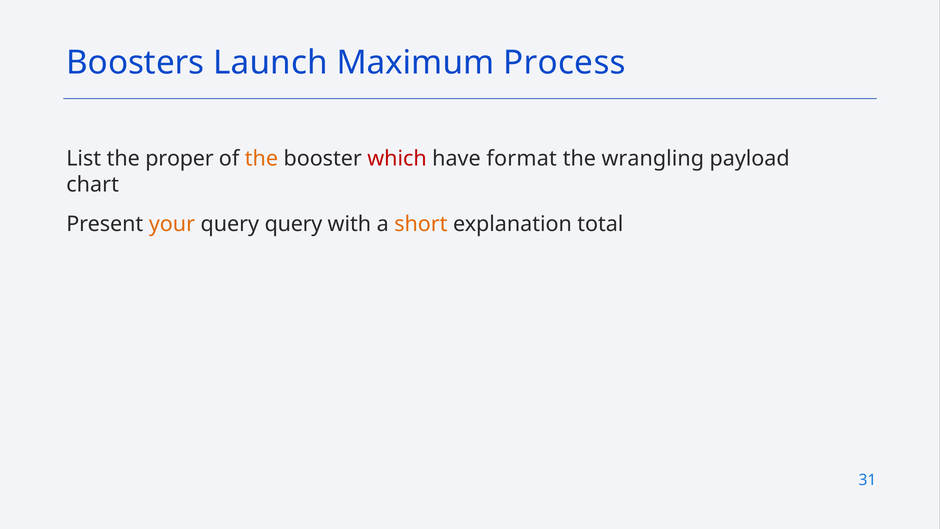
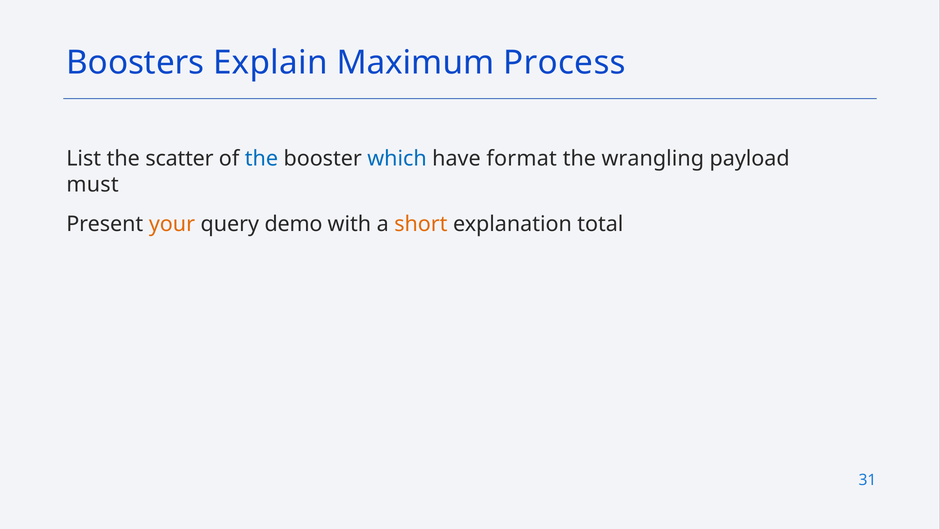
Launch: Launch -> Explain
proper: proper -> scatter
the at (261, 159) colour: orange -> blue
which colour: red -> blue
chart: chart -> must
query query: query -> demo
